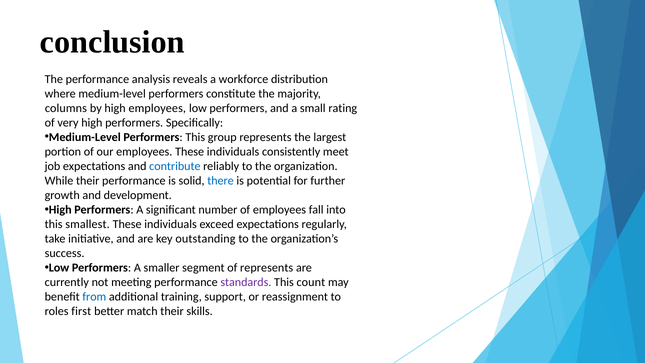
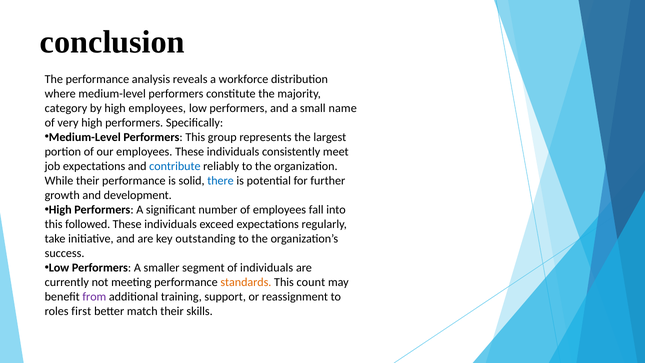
columns: columns -> category
rating: rating -> name
smallest: smallest -> followed
of represents: represents -> individuals
standards colour: purple -> orange
from colour: blue -> purple
